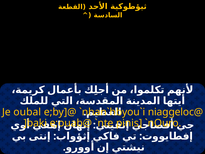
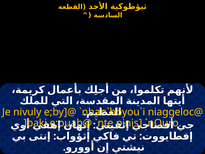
oubal: oubal -> nivuly
